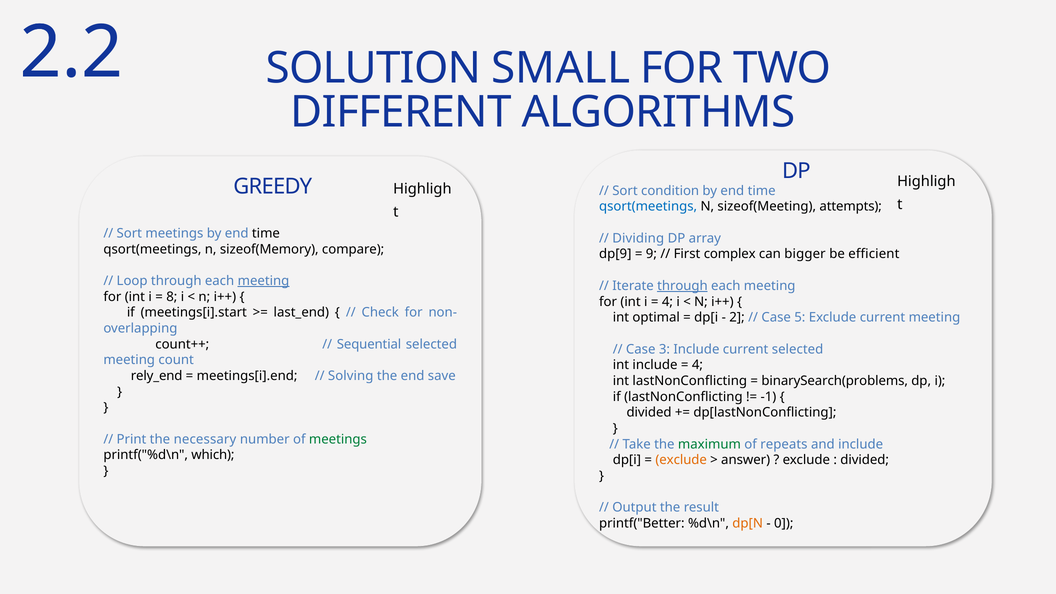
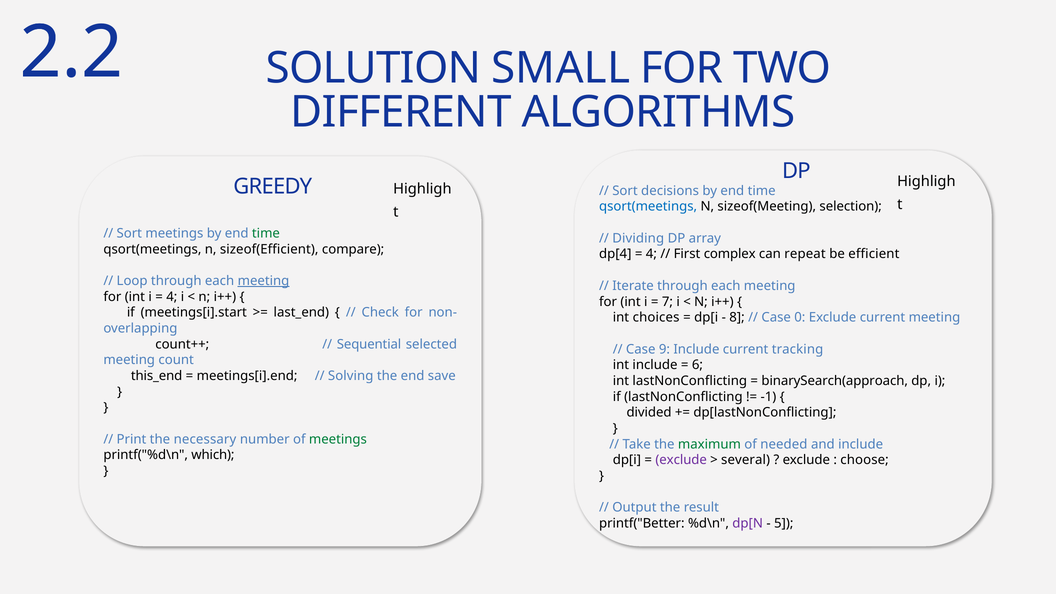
condition: condition -> decisions
attempts: attempts -> selection
time at (266, 233) colour: black -> green
sizeof(Memory: sizeof(Memory -> sizeof(Efficient
dp[9: dp[9 -> dp[4
9 at (651, 254): 9 -> 4
bigger: bigger -> repeat
through at (682, 286) underline: present -> none
8 at (172, 297): 8 -> 4
4 at (667, 302): 4 -> 7
optimal: optimal -> choices
2 at (737, 317): 2 -> 8
5: 5 -> 0
3: 3 -> 9
current selected: selected -> tracking
4 at (697, 365): 4 -> 6
rely_end: rely_end -> this_end
binarySearch(problems: binarySearch(problems -> binarySearch(approach
repeats: repeats -> needed
exclude at (681, 460) colour: orange -> purple
answer: answer -> several
divided at (865, 460): divided -> choose
dp[N colour: orange -> purple
0: 0 -> 5
